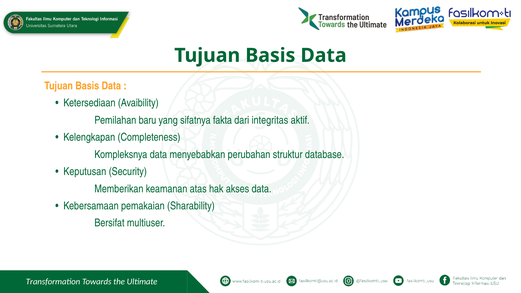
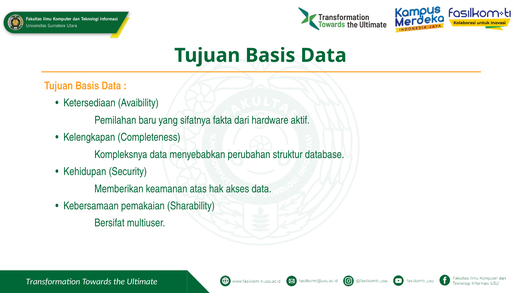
integritas: integritas -> hardware
Keputusan: Keputusan -> Kehidupan
